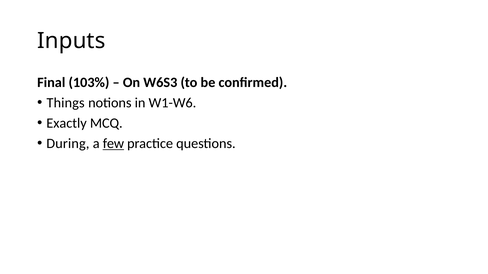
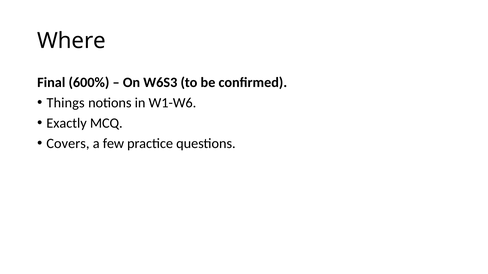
Inputs: Inputs -> Where
103%: 103% -> 600%
During: During -> Covers
few underline: present -> none
